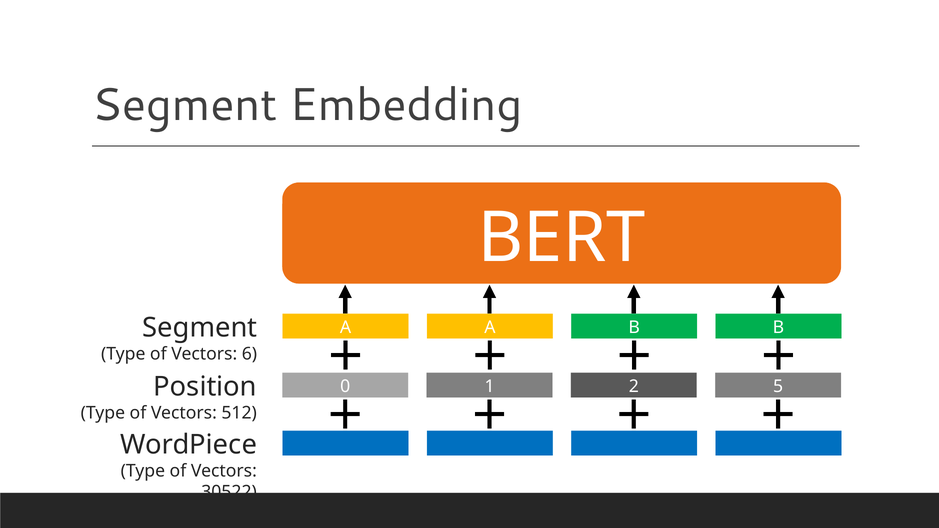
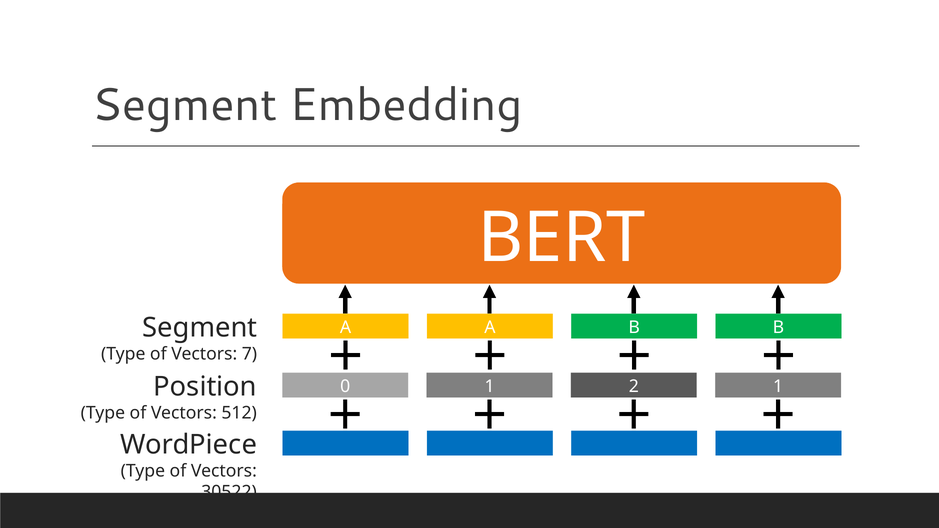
6: 6 -> 7
2 5: 5 -> 1
